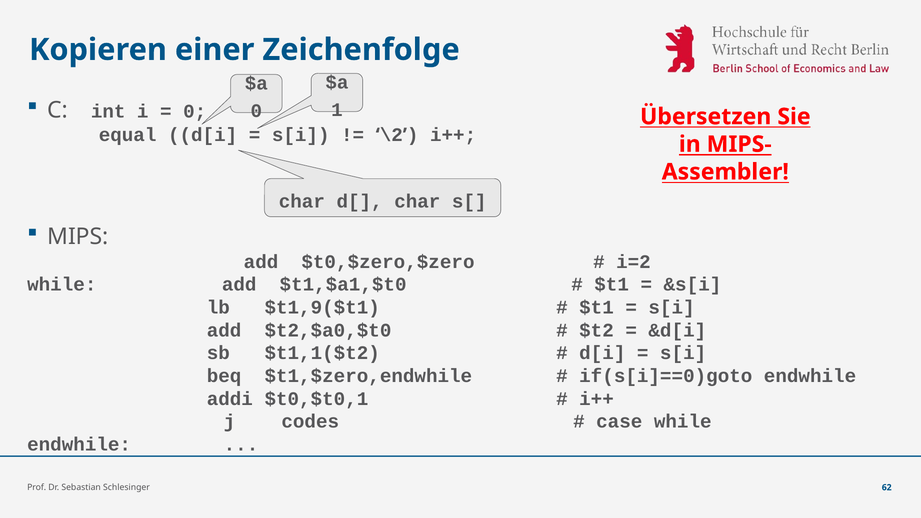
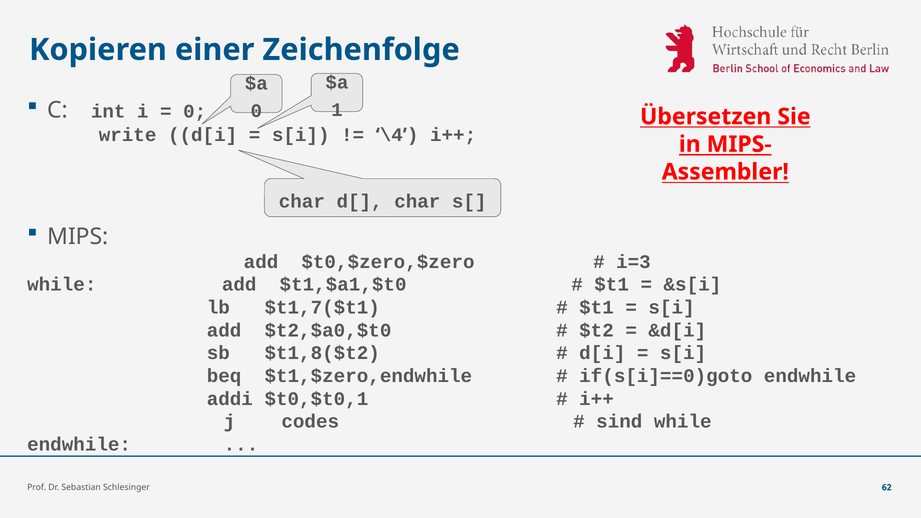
equal: equal -> write
\2: \2 -> \4
i=2: i=2 -> i=3
$t1,9($t1: $t1,9($t1 -> $t1,7($t1
$t1,1($t2: $t1,1($t2 -> $t1,8($t2
case: case -> sind
